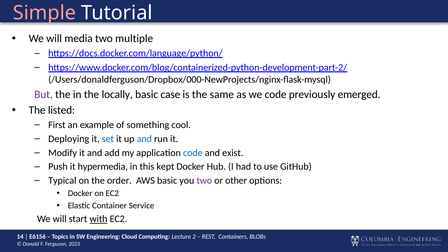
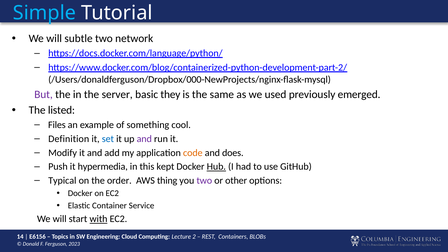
Simple colour: pink -> light blue
media: media -> subtle
multiple: multiple -> network
locally: locally -> server
case: case -> they
we code: code -> used
First: First -> Files
Deploying: Deploying -> Definition
and at (144, 139) colour: blue -> purple
code at (193, 153) colour: blue -> orange
exist: exist -> does
Hub underline: none -> present
AWS basic: basic -> thing
